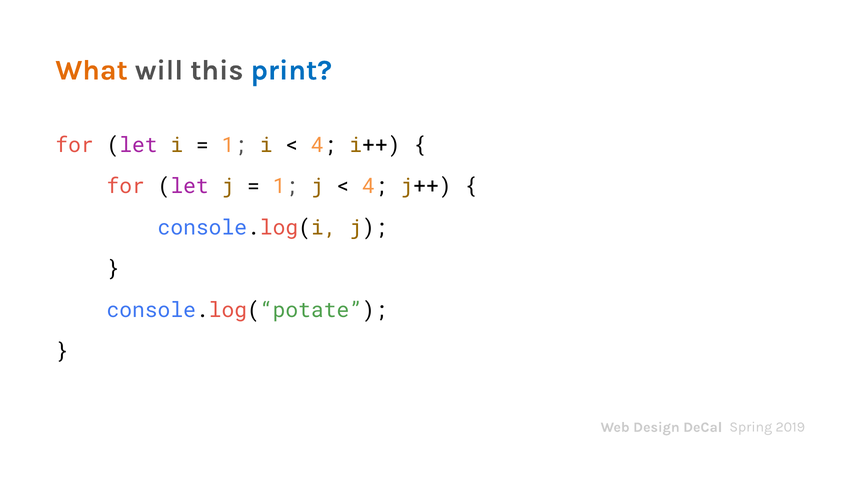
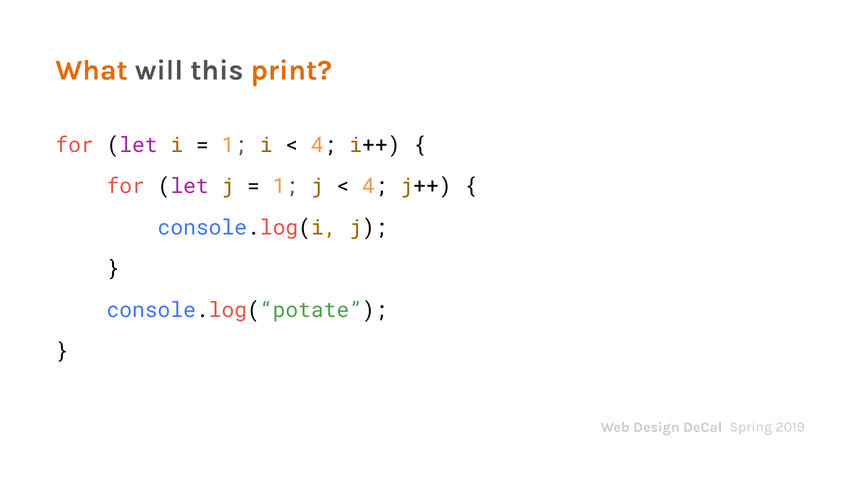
print colour: blue -> orange
